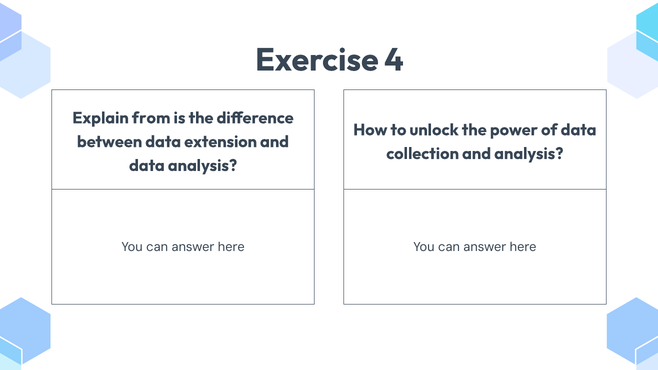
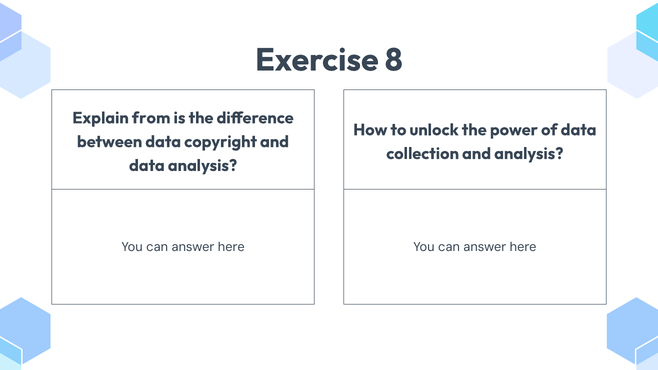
4: 4 -> 8
extension: extension -> copyright
